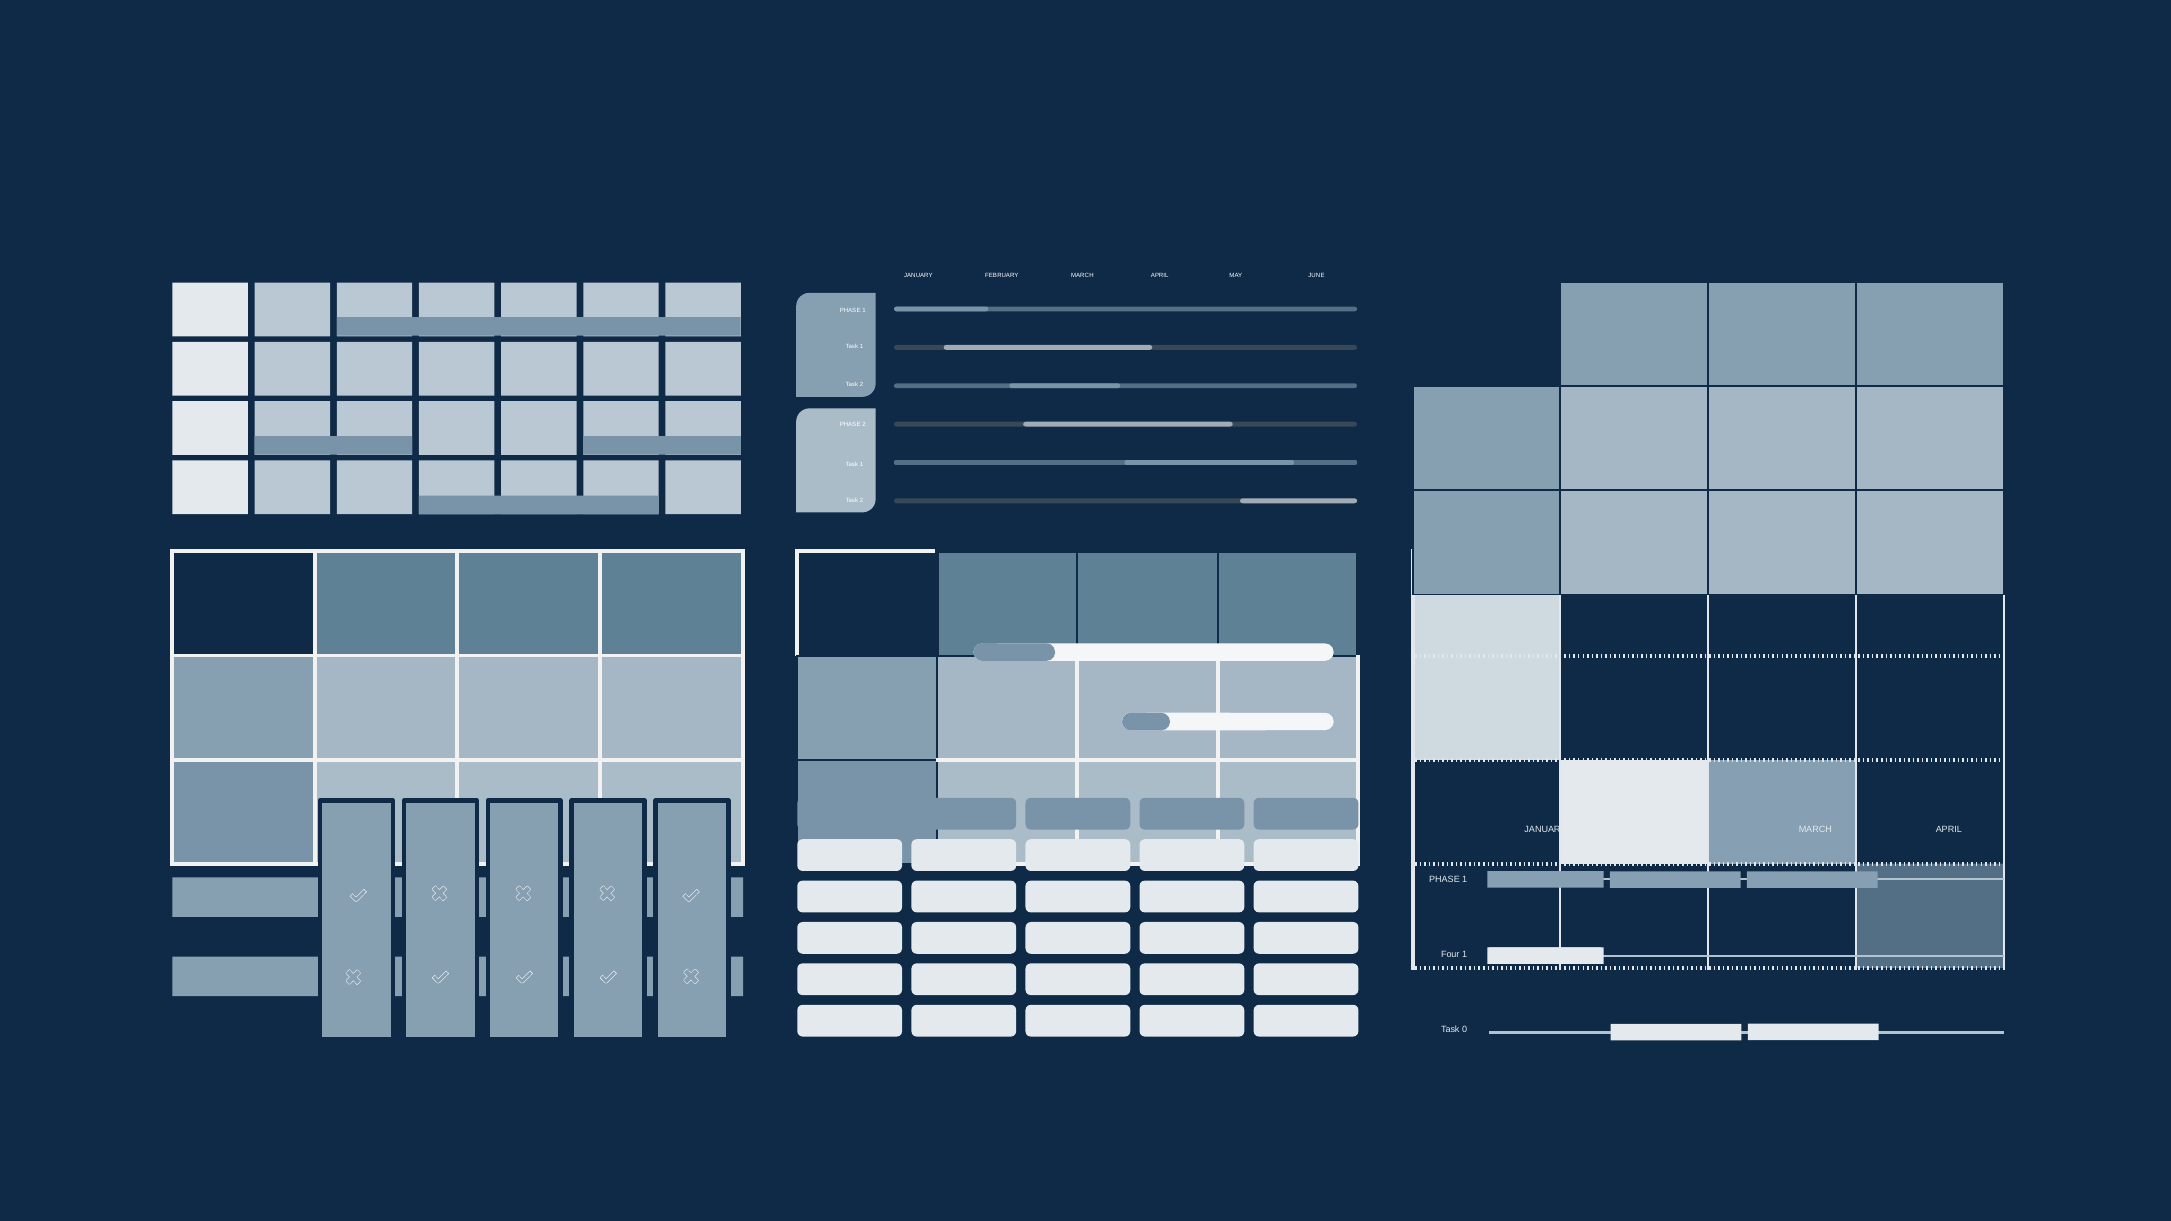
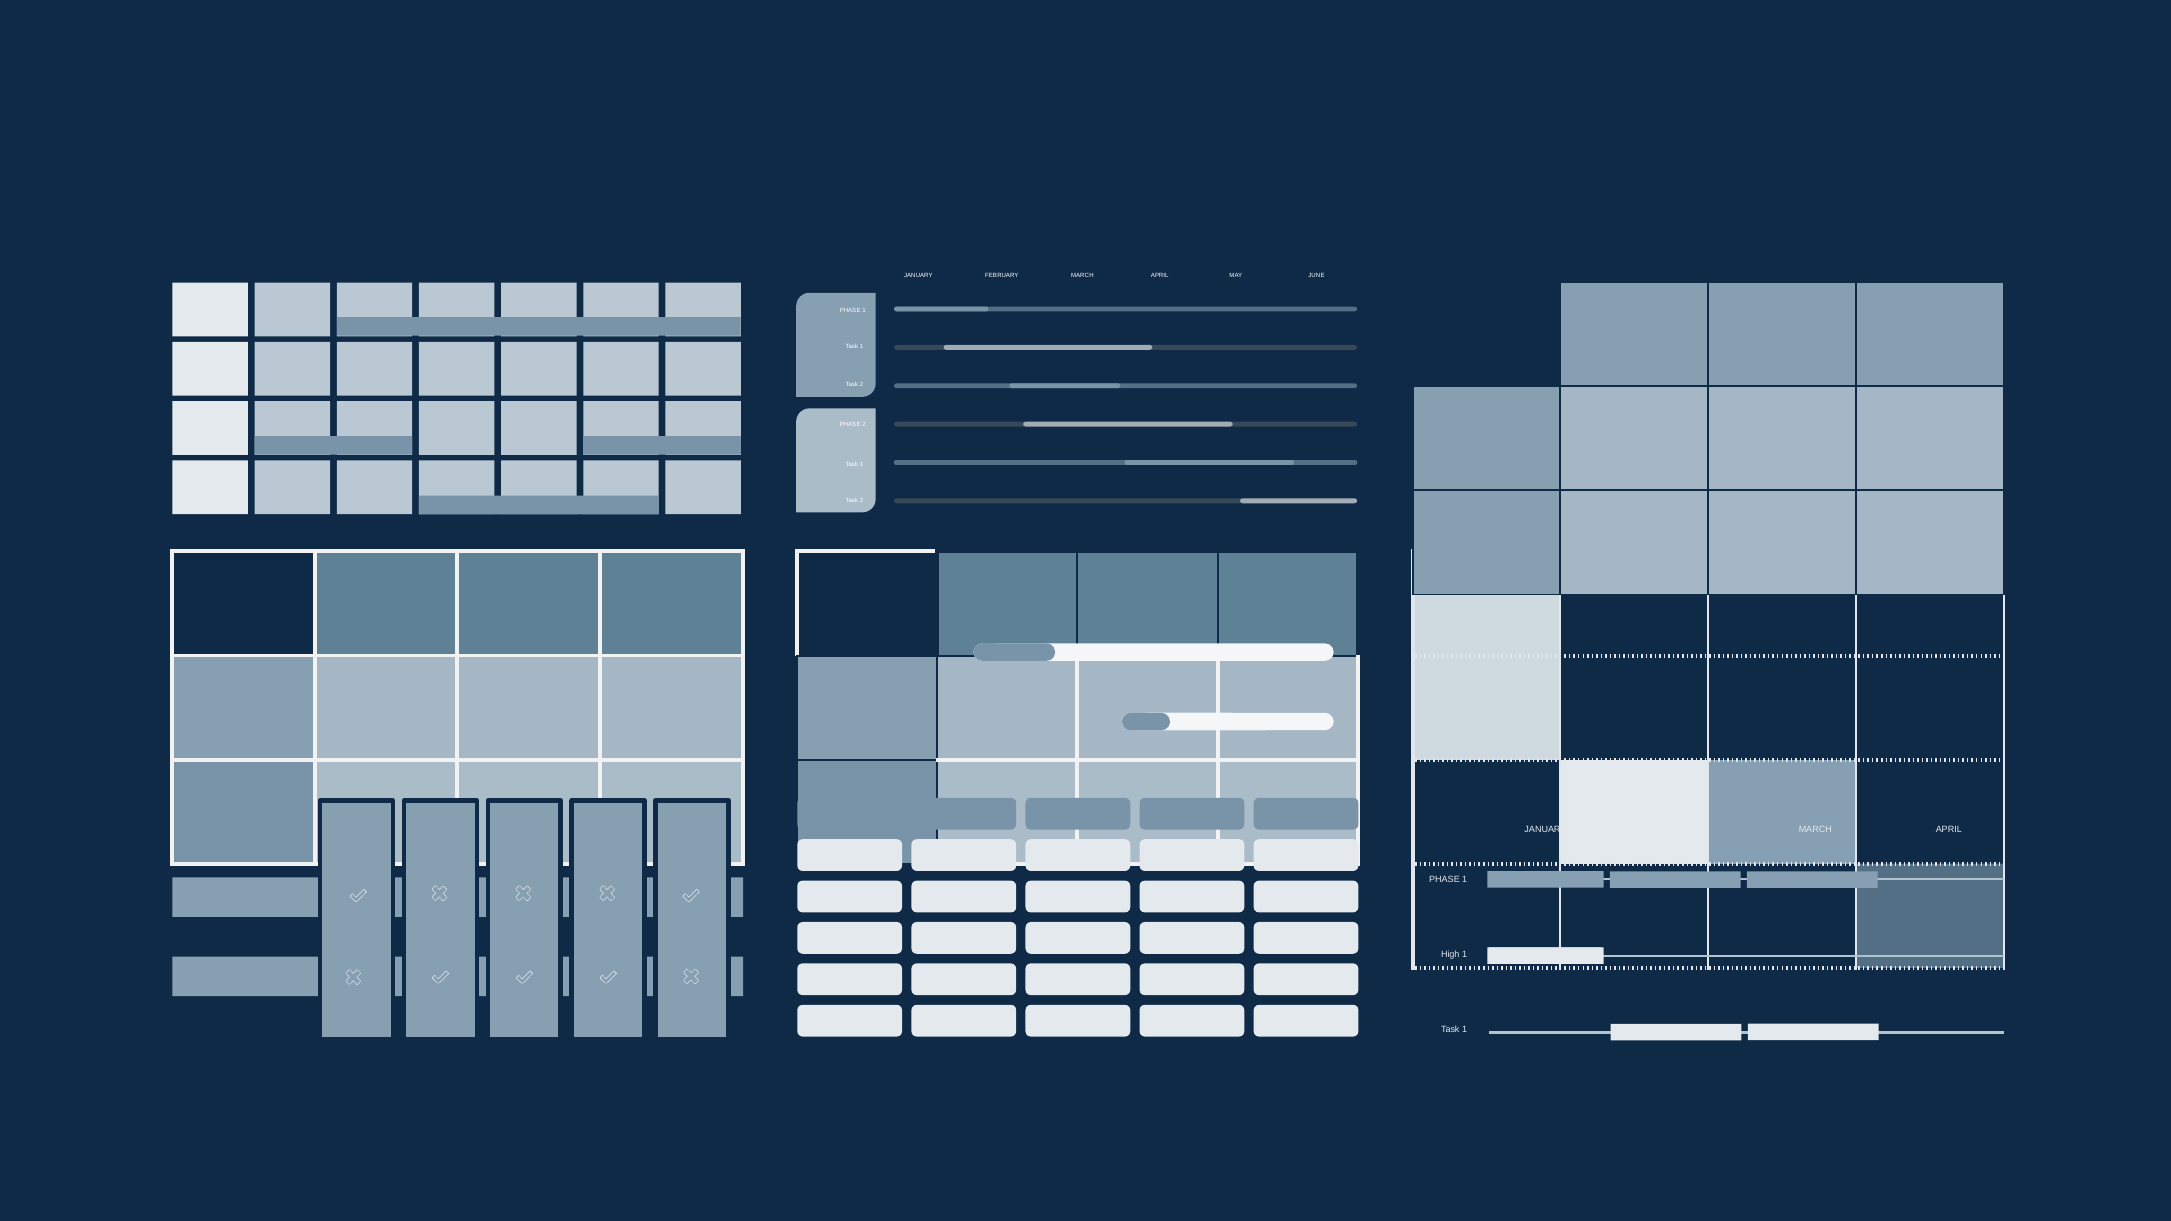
Four: Four -> High
0 at (1465, 1030): 0 -> 1
